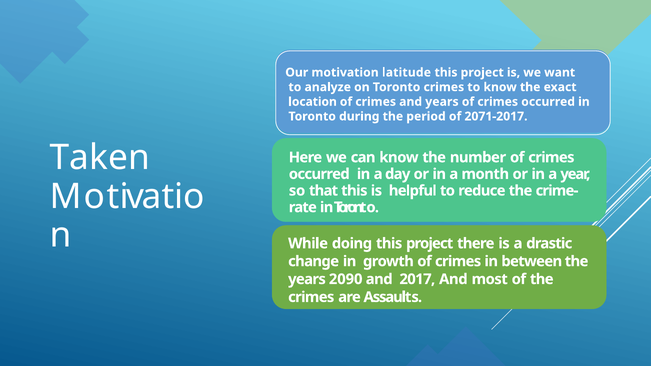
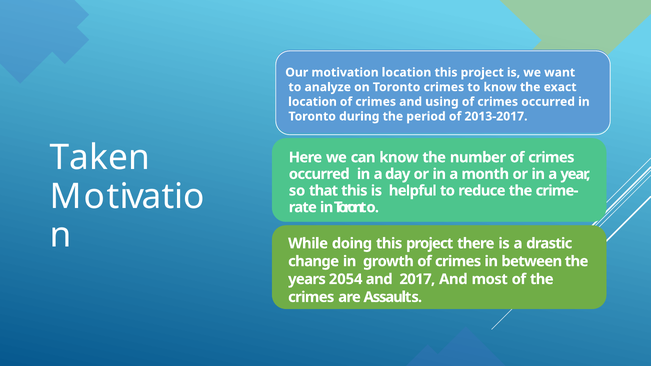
motivation latitude: latitude -> location
and years: years -> using
2071-2017: 2071-2017 -> 2013-2017
2090: 2090 -> 2054
